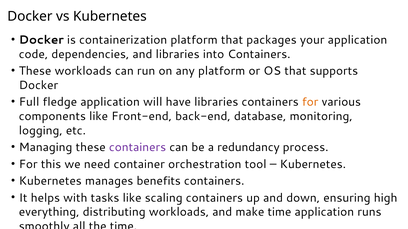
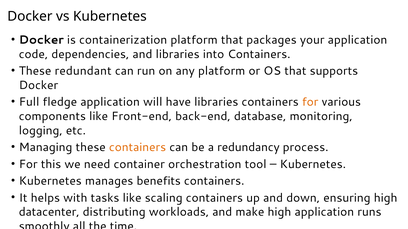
These workloads: workloads -> redundant
containers at (138, 148) colour: purple -> orange
everything: everything -> datacenter
make time: time -> high
